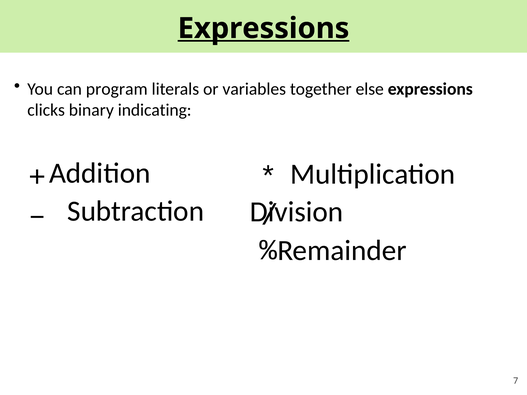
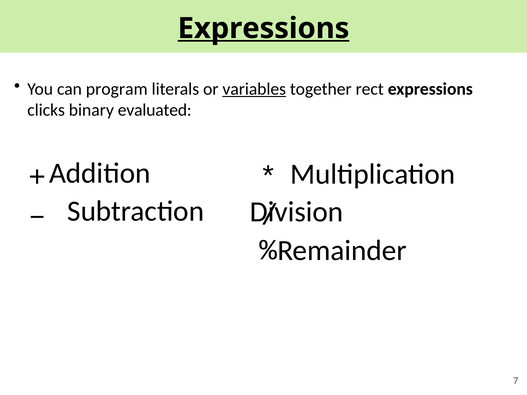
variables underline: none -> present
else: else -> rect
indicating: indicating -> evaluated
